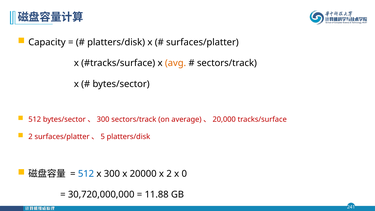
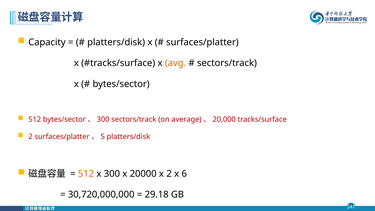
512 at (86, 174) colour: blue -> orange
0: 0 -> 6
11.88: 11.88 -> 29.18
